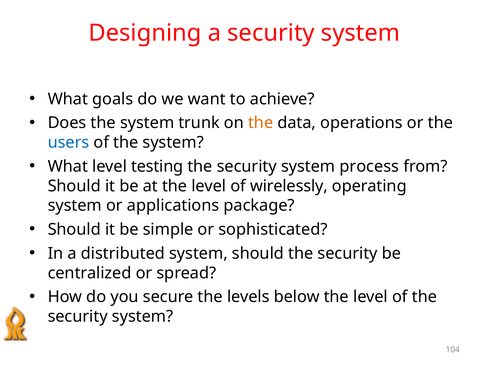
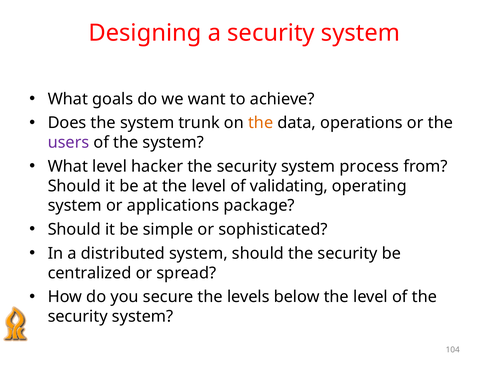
users colour: blue -> purple
testing: testing -> hacker
wirelessly: wirelessly -> validating
